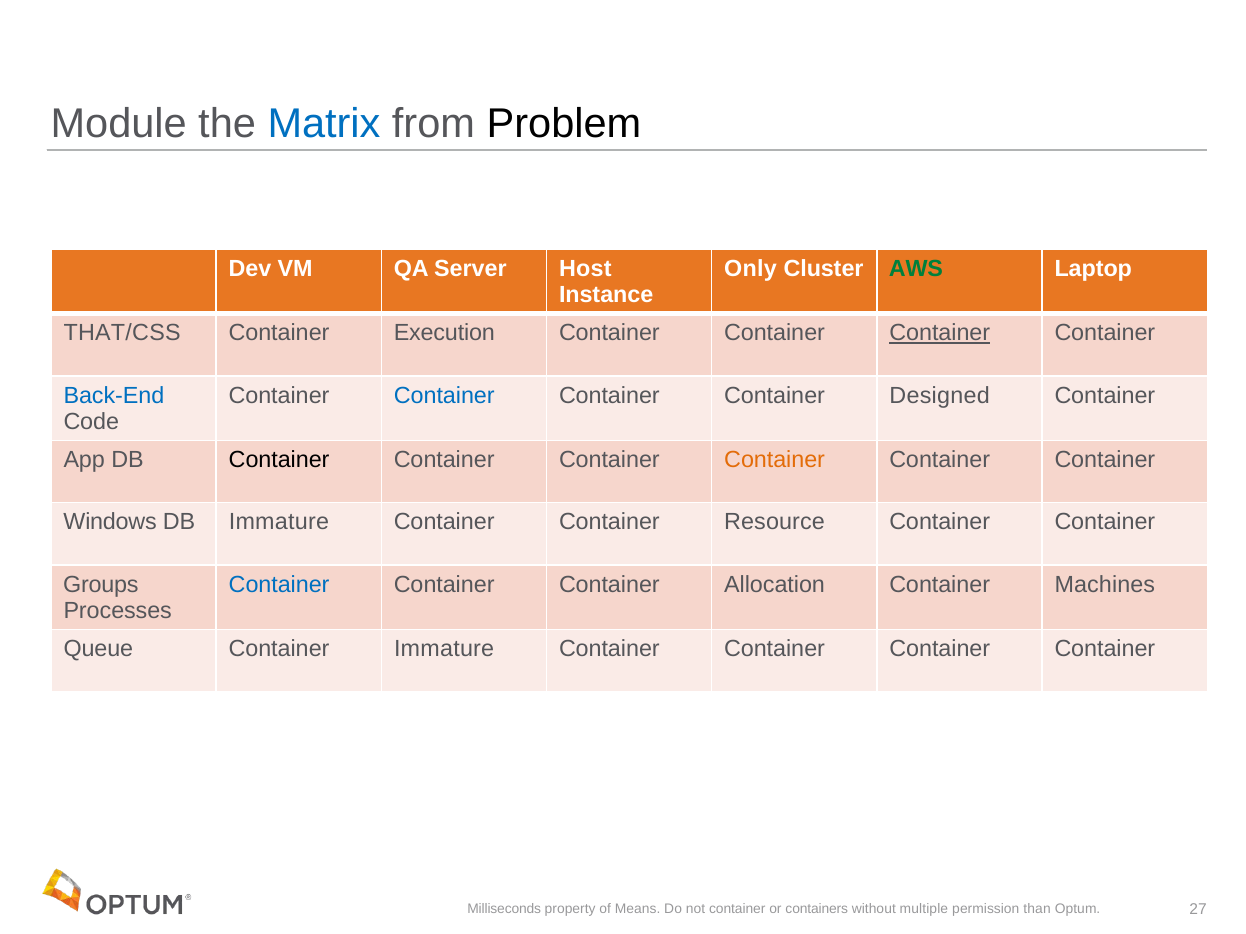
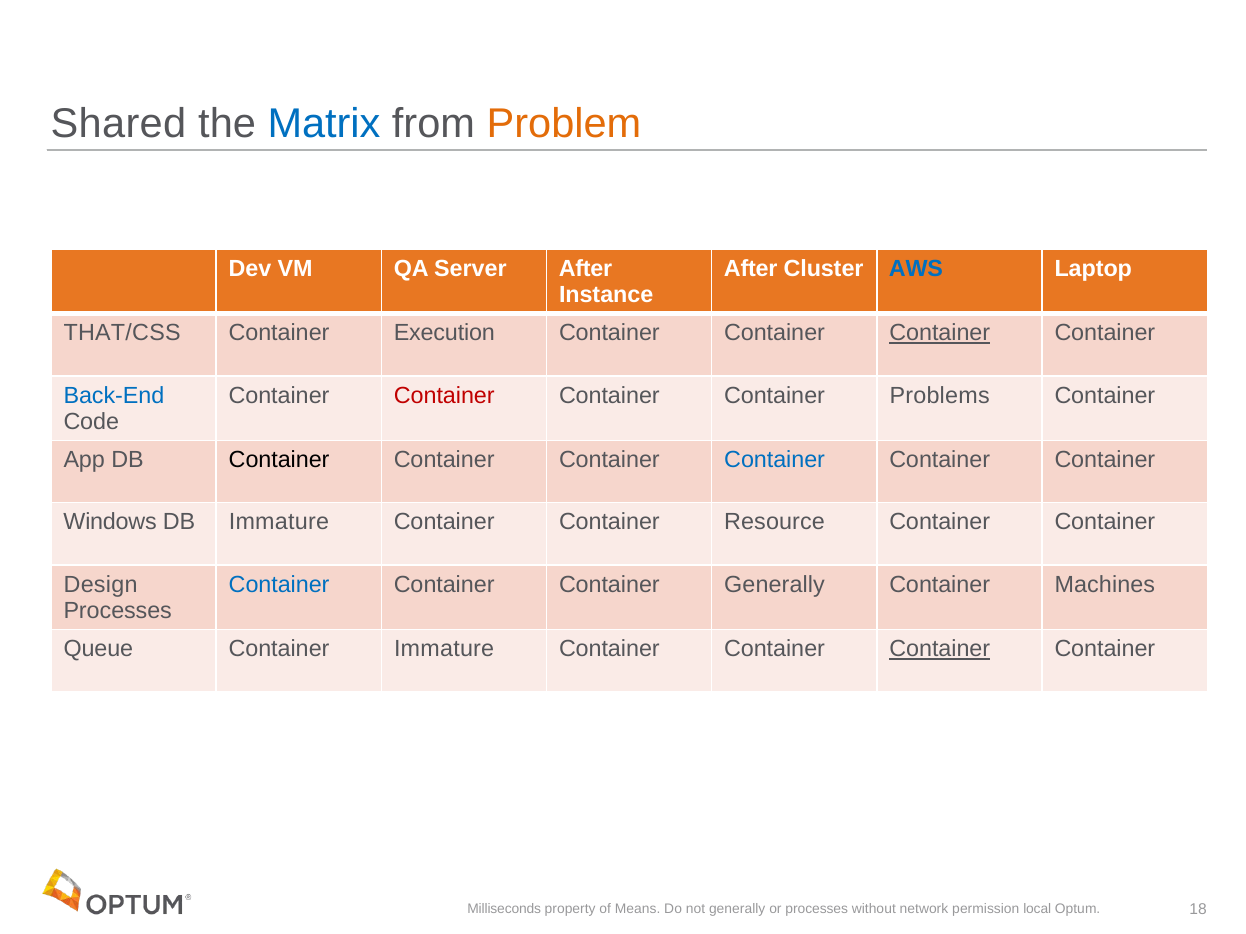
Module: Module -> Shared
Problem colour: black -> orange
Server Host: Host -> After
Only at (750, 269): Only -> After
AWS colour: green -> blue
Container at (444, 396) colour: blue -> red
Designed: Designed -> Problems
Container at (775, 460) colour: orange -> blue
Groups: Groups -> Design
Container Allocation: Allocation -> Generally
Container at (940, 649) underline: none -> present
not container: container -> generally
or containers: containers -> processes
multiple: multiple -> network
than: than -> local
27: 27 -> 18
